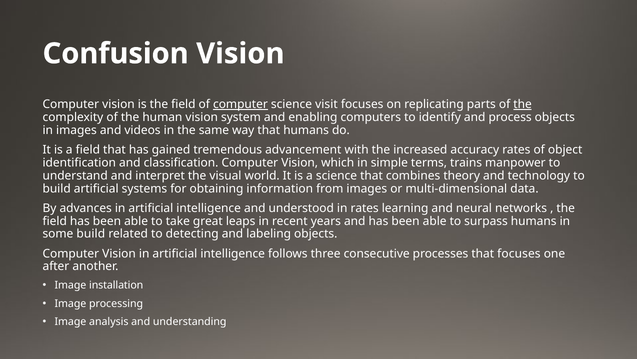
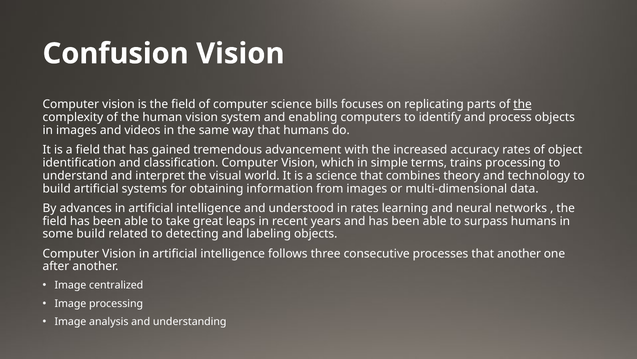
computer at (240, 104) underline: present -> none
visit: visit -> bills
trains manpower: manpower -> processing
that focuses: focuses -> another
installation: installation -> centralized
